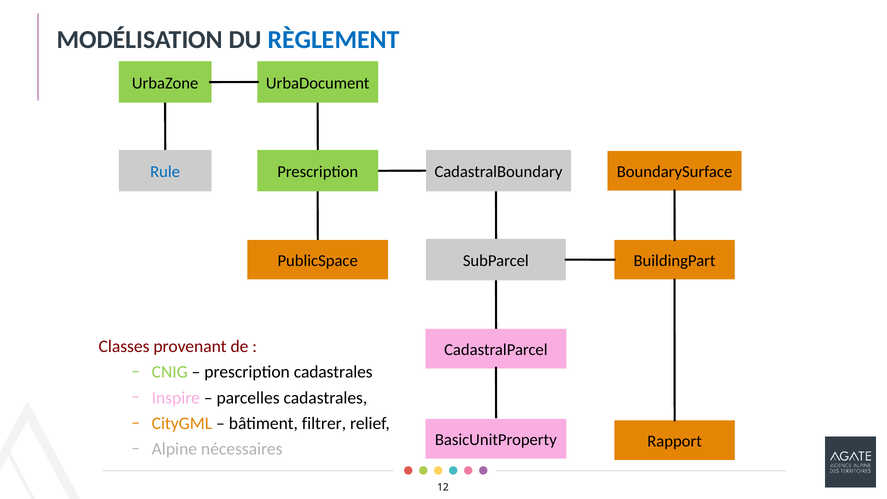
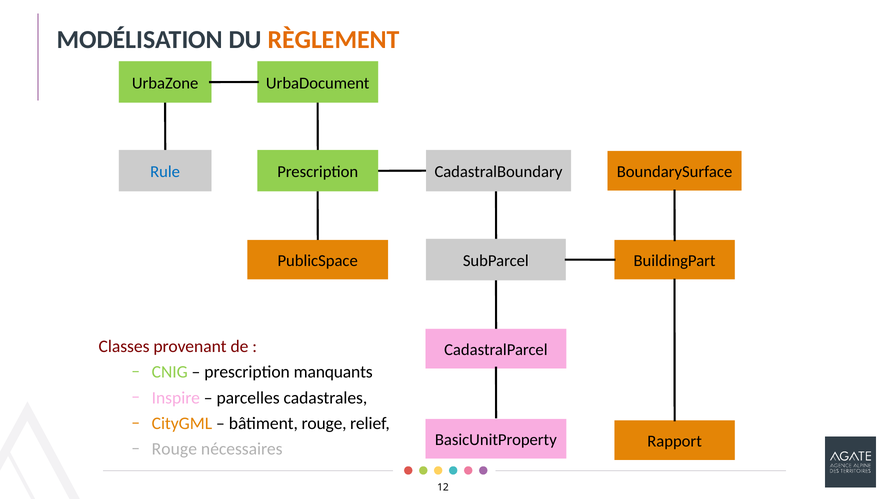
RÈGLEMENT colour: blue -> orange
prescription cadastrales: cadastrales -> manquants
bâtiment filtrer: filtrer -> rouge
Alpine at (174, 449): Alpine -> Rouge
